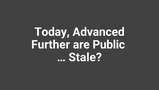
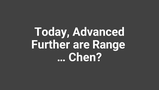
Public: Public -> Range
Stale: Stale -> Chen
